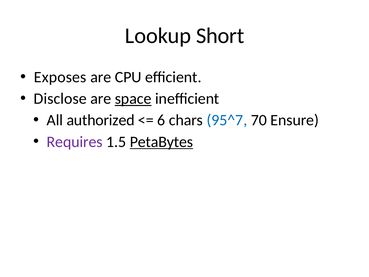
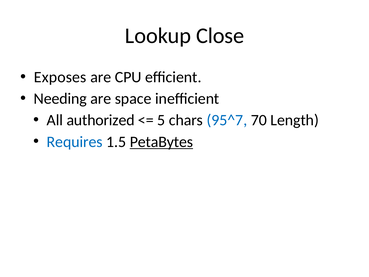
Short: Short -> Close
Disclose: Disclose -> Needing
space underline: present -> none
6: 6 -> 5
Ensure: Ensure -> Length
Requires colour: purple -> blue
